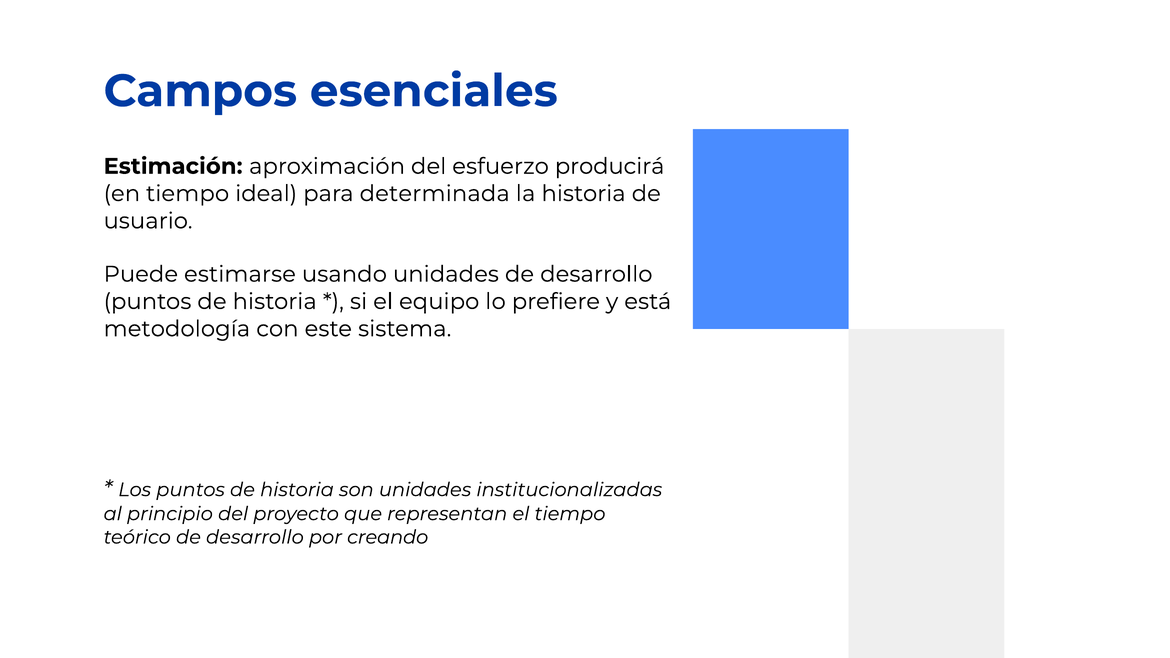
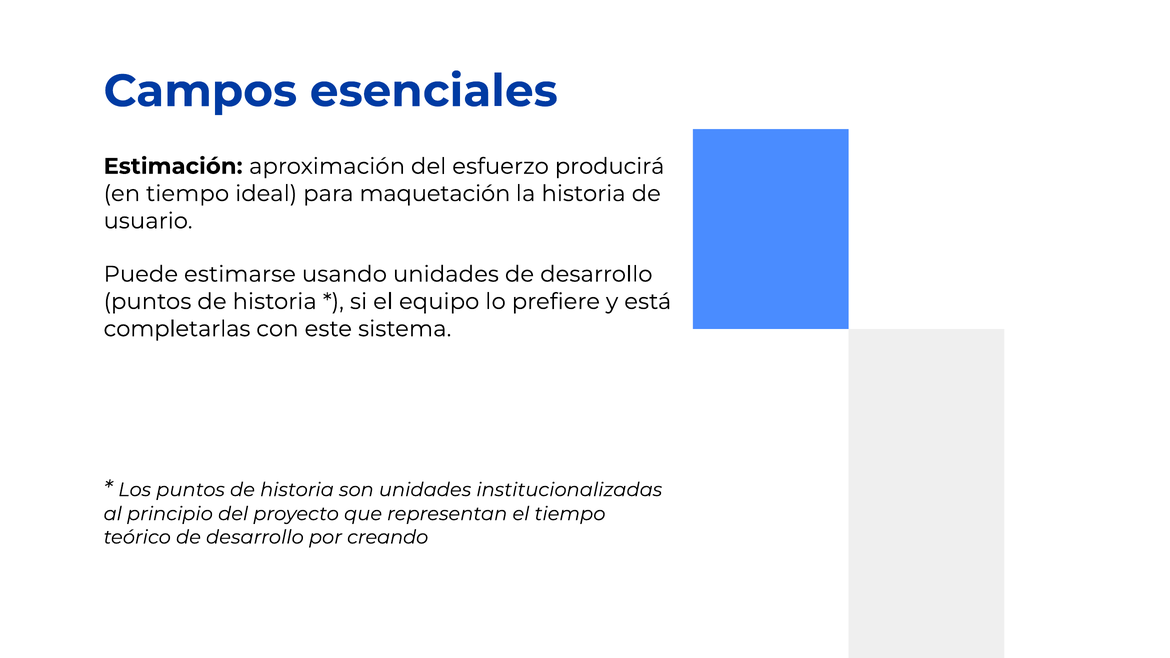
determinada: determinada -> maquetación
metodología: metodología -> completarlas
